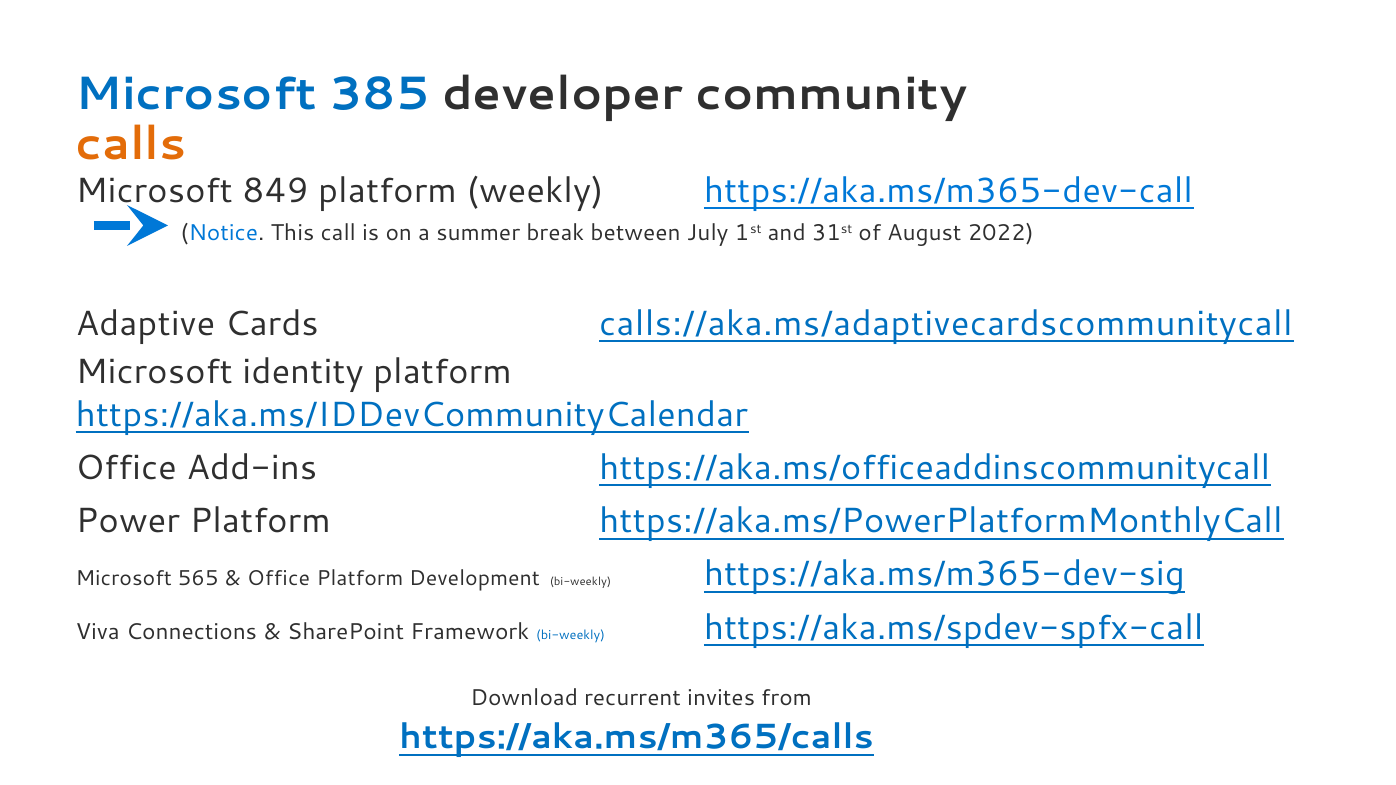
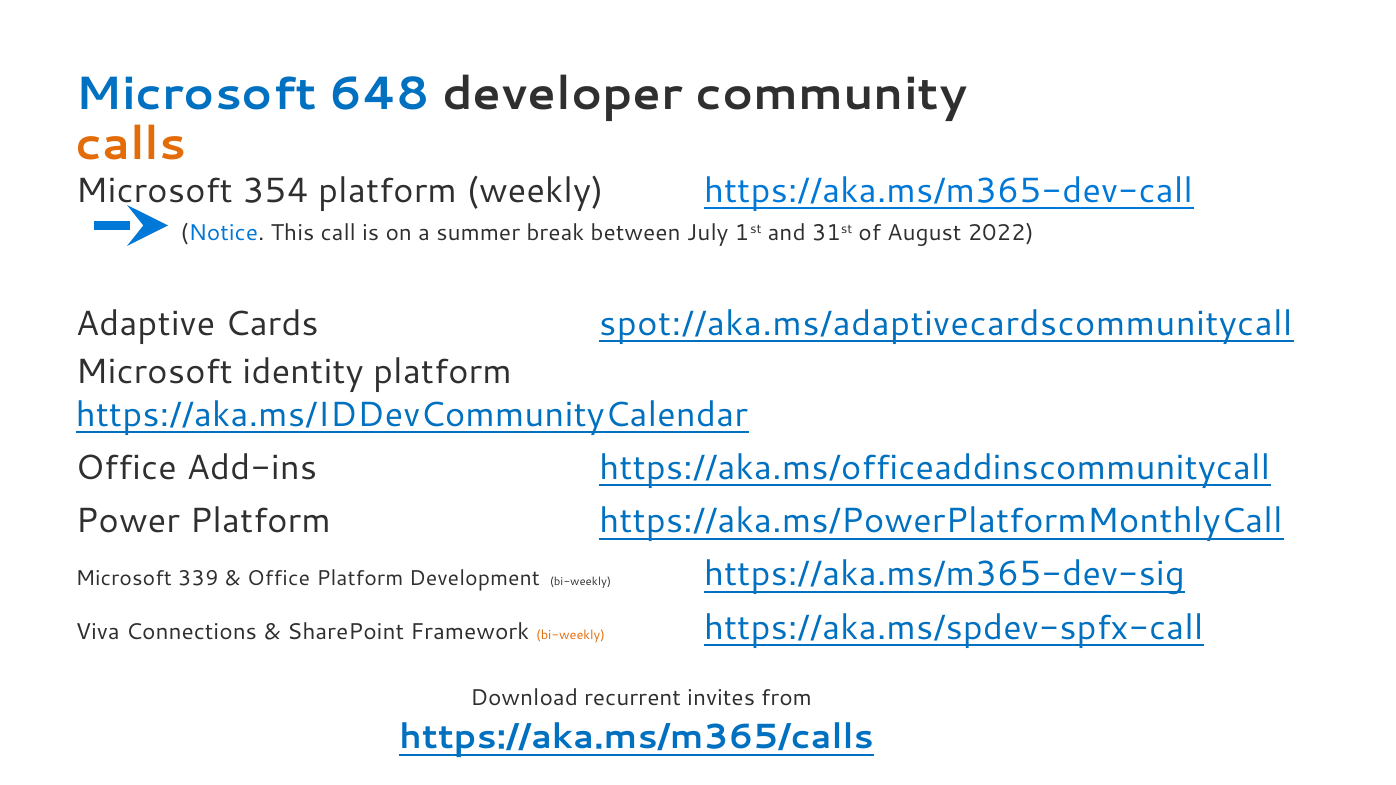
385: 385 -> 648
849: 849 -> 354
calls://aka.ms/adaptivecardscommunitycall: calls://aka.ms/adaptivecardscommunitycall -> spot://aka.ms/adaptivecardscommunitycall
565: 565 -> 339
bi-weekly at (571, 635) colour: blue -> orange
